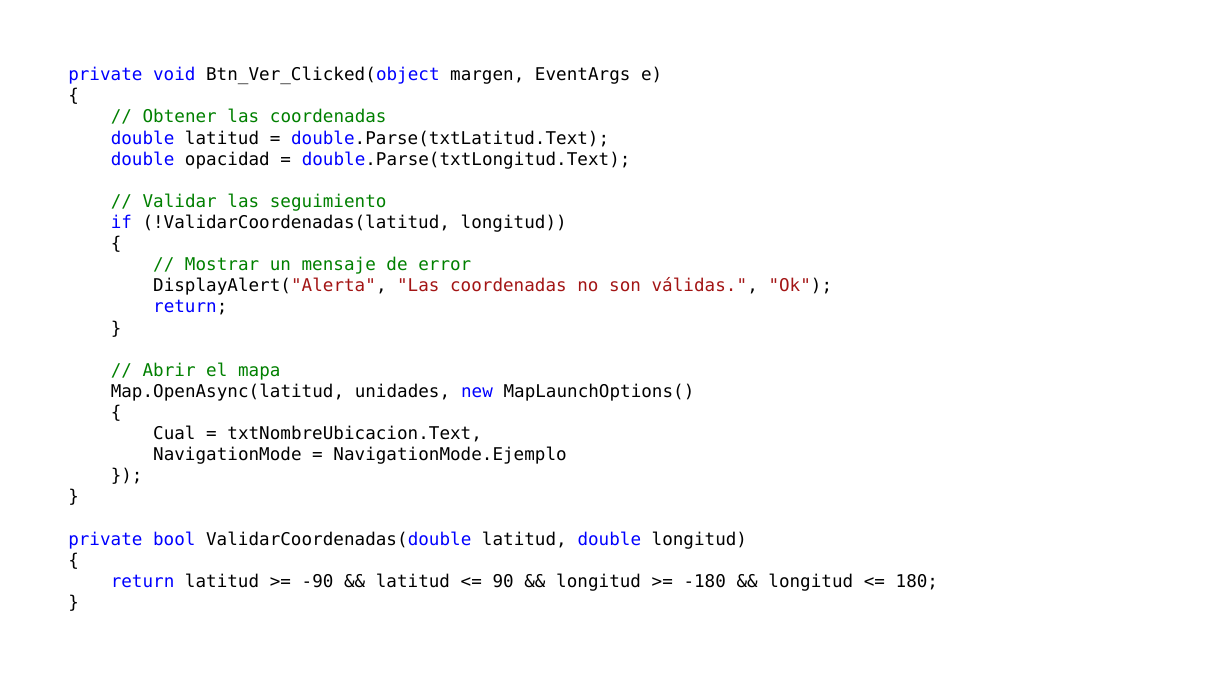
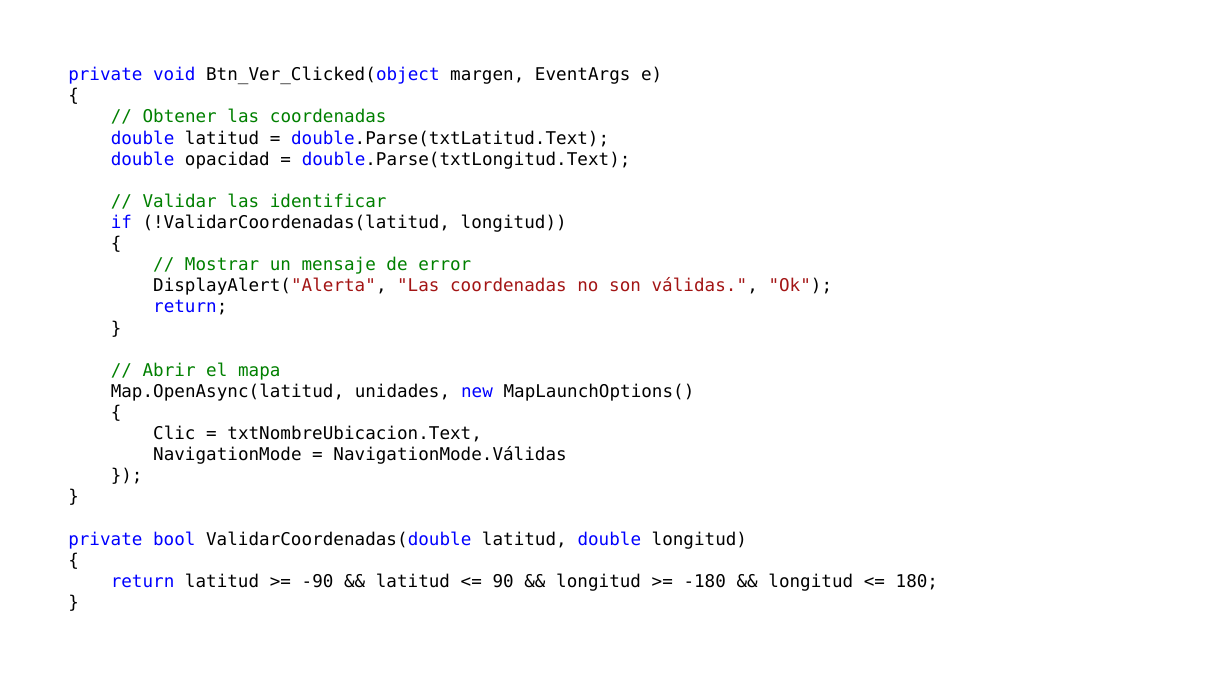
seguimiento: seguimiento -> identificar
Cual: Cual -> Clic
NavigationMode.Ejemplo: NavigationMode.Ejemplo -> NavigationMode.Válidas
